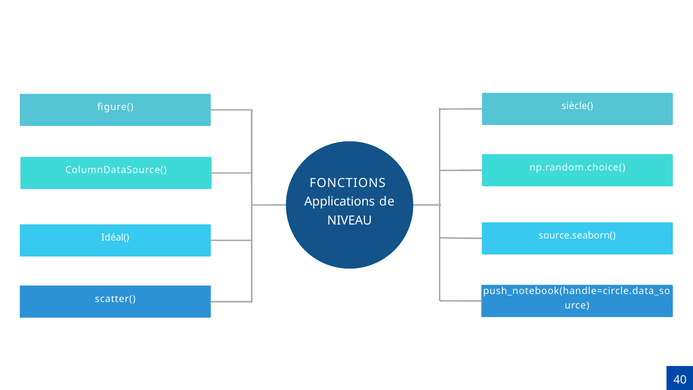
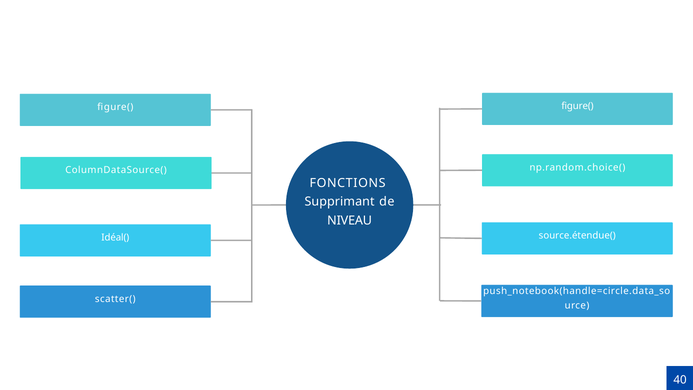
siècle( at (577, 106): siècle( -> figure(
Applications: Applications -> Supprimant
source.seaborn(: source.seaborn( -> source.étendue(
